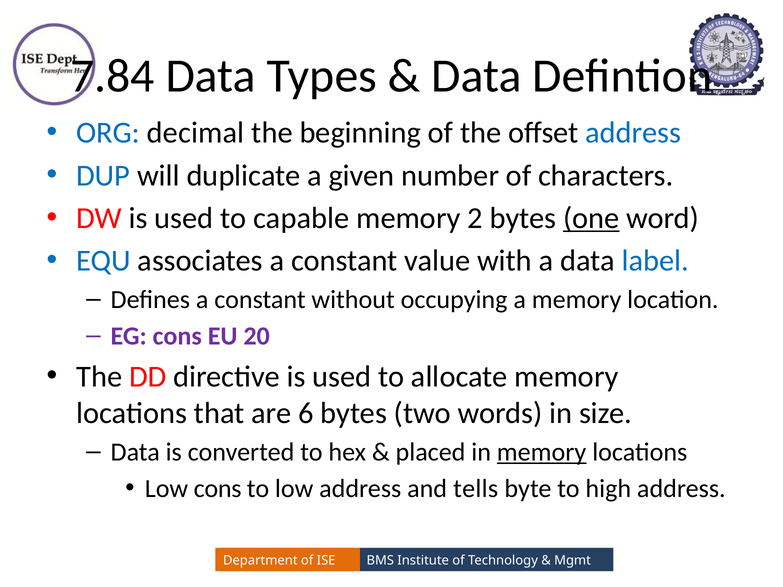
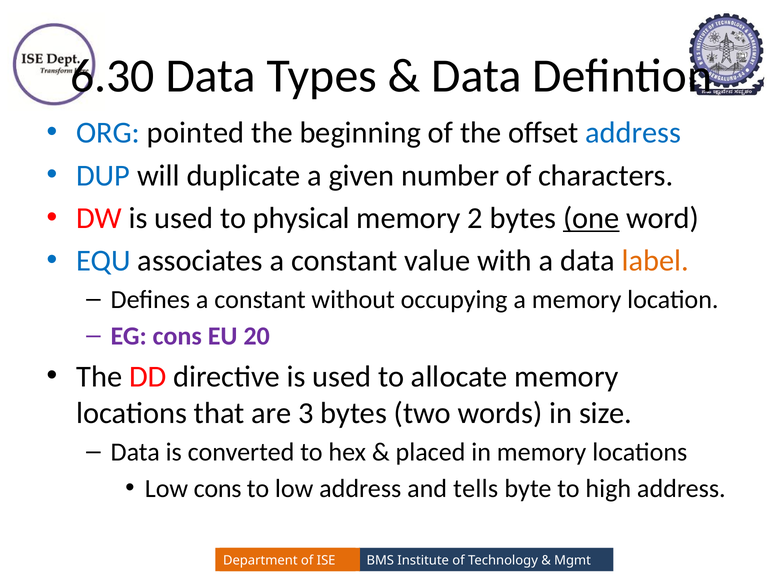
7.84: 7.84 -> 6.30
decimal: decimal -> pointed
capable: capable -> physical
label colour: blue -> orange
6: 6 -> 3
memory at (542, 452) underline: present -> none
